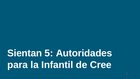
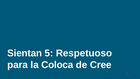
Autoridades: Autoridades -> Respetuoso
Infantil: Infantil -> Coloca
